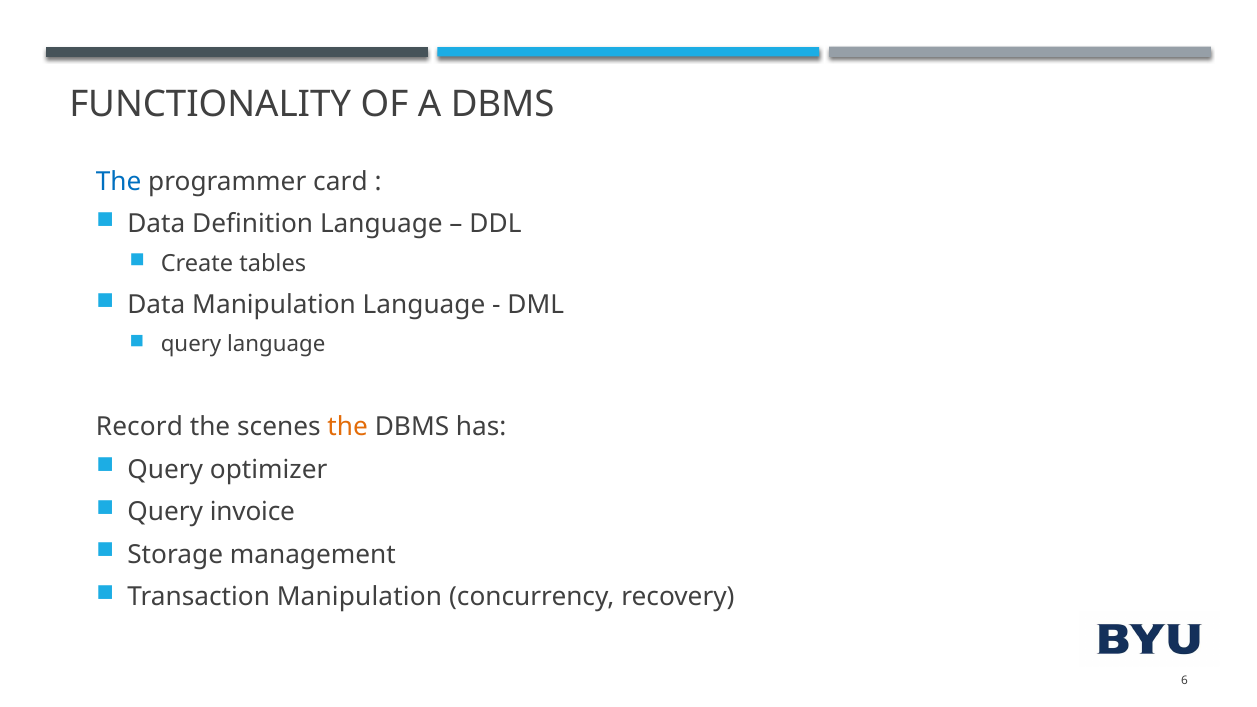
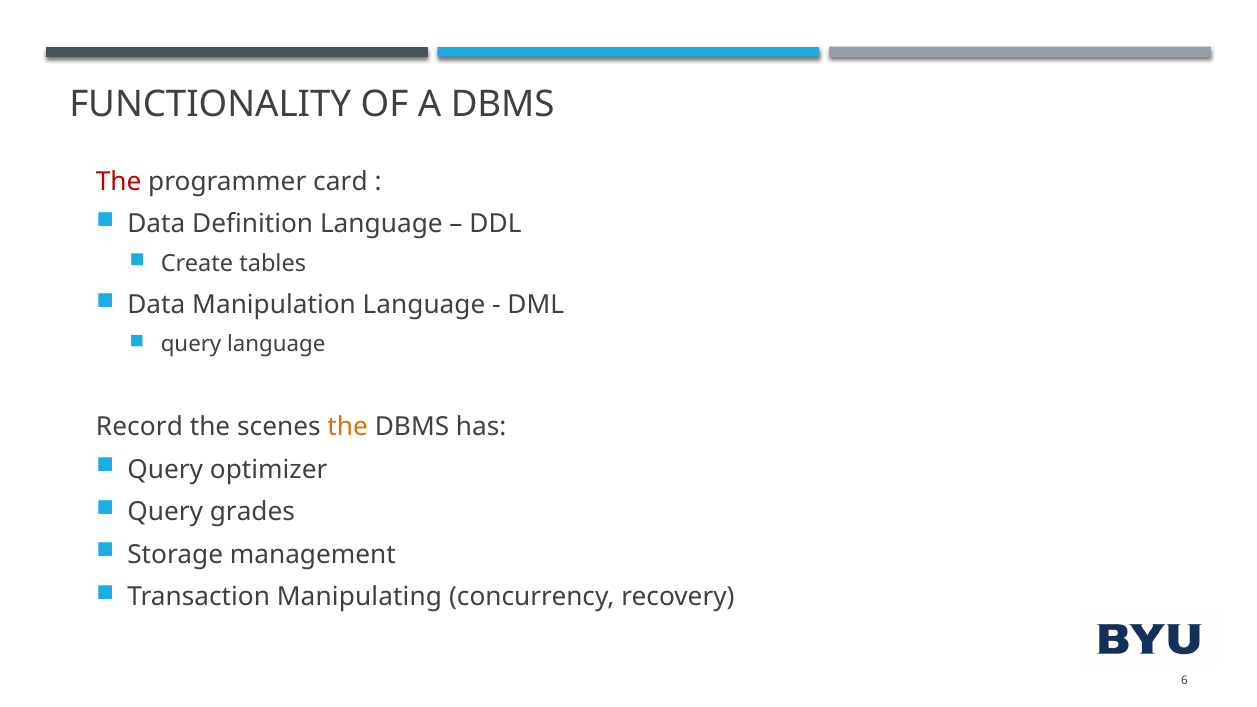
The at (119, 181) colour: blue -> red
invoice: invoice -> grades
Transaction Manipulation: Manipulation -> Manipulating
